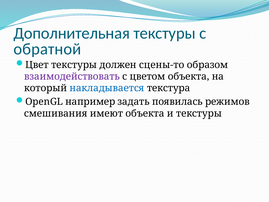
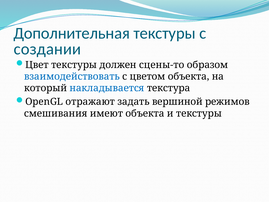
обратной: обратной -> создании
взаимодействовать colour: purple -> blue
например: например -> отражают
появилась: появилась -> вершиной
